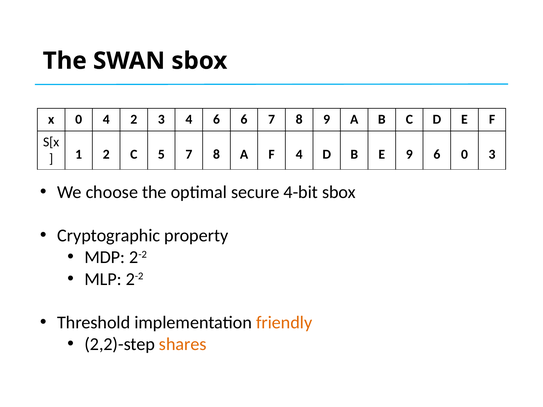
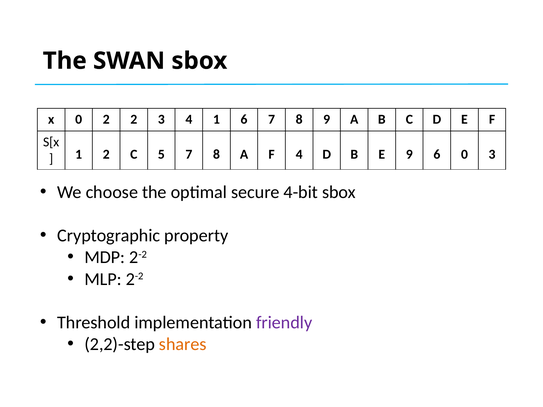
0 4: 4 -> 2
4 6: 6 -> 1
friendly colour: orange -> purple
